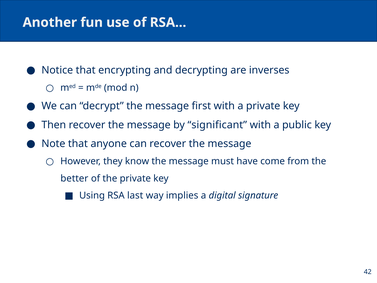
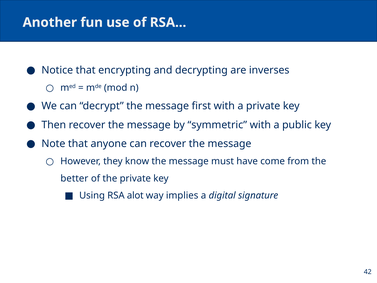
significant: significant -> symmetric
last: last -> alot
